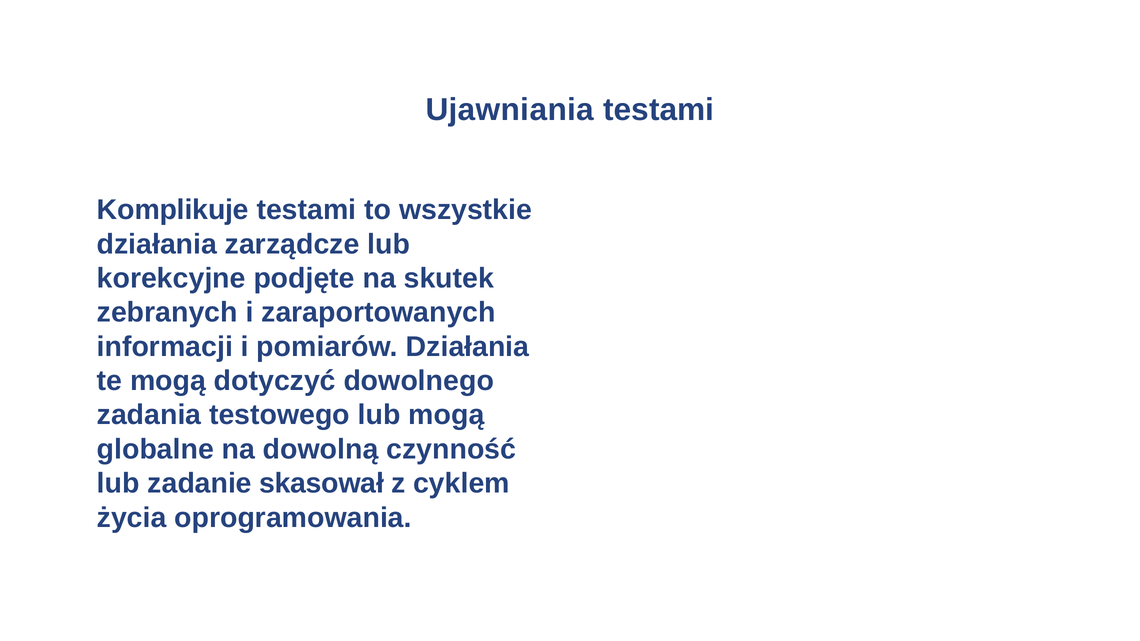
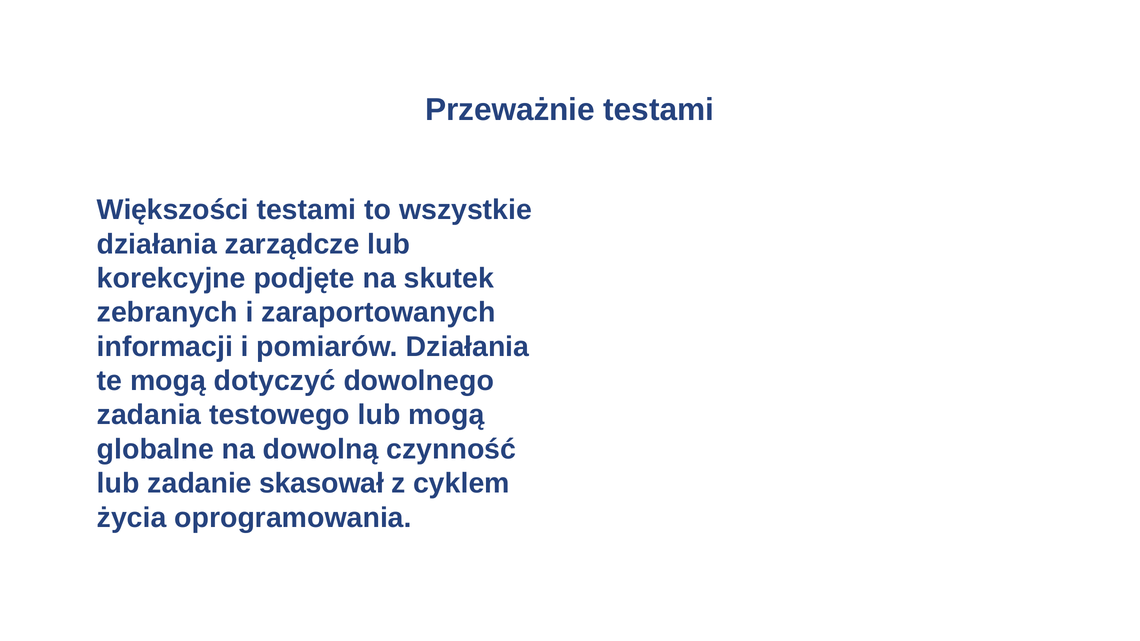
Ujawniania: Ujawniania -> Przeważnie
Komplikuje: Komplikuje -> Większości
